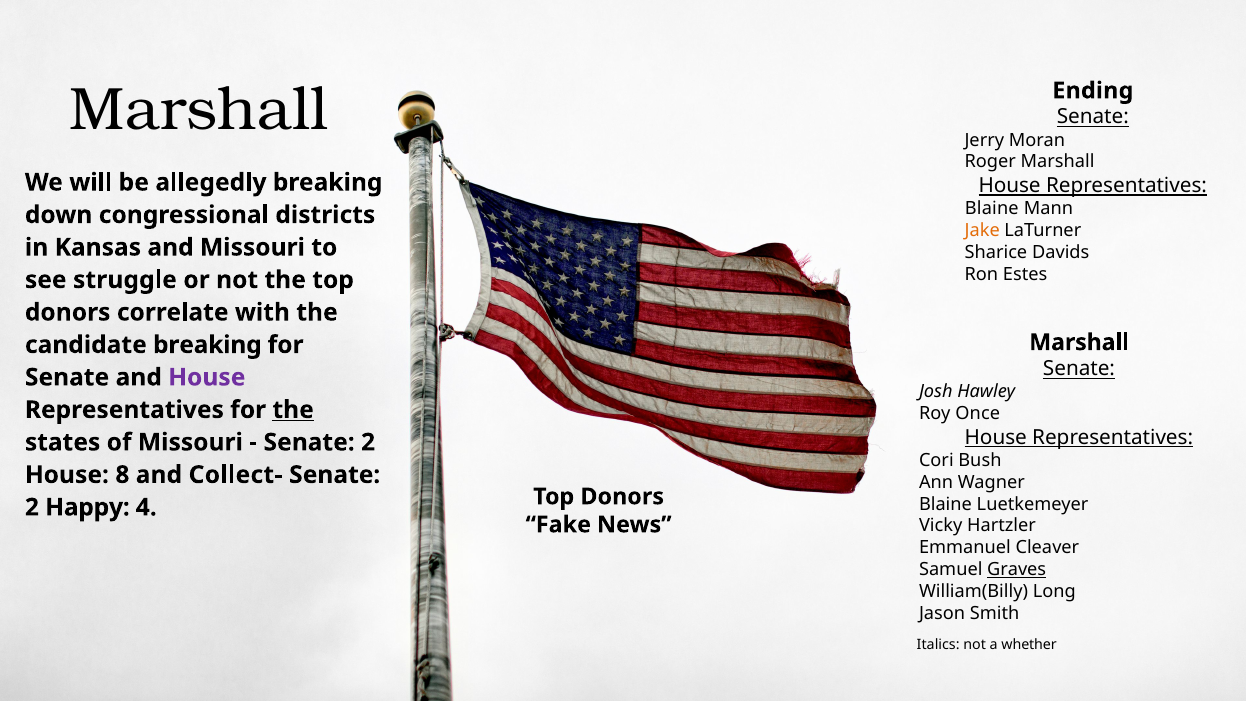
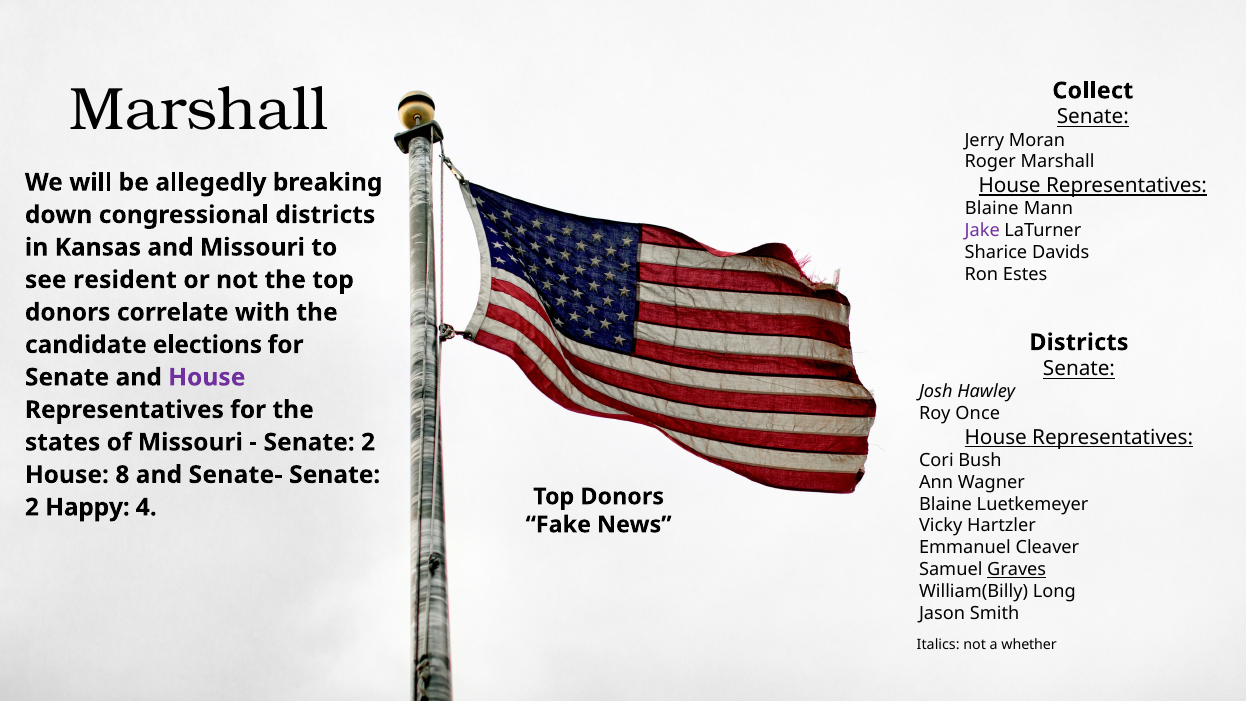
Ending: Ending -> Collect
Jake colour: orange -> purple
struggle: struggle -> resident
Marshall at (1079, 342): Marshall -> Districts
candidate breaking: breaking -> elections
the at (293, 410) underline: present -> none
Collect-: Collect- -> Senate-
